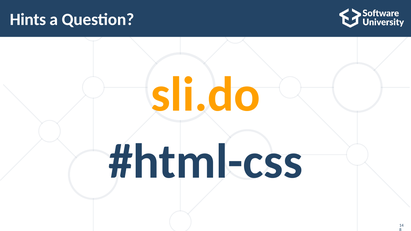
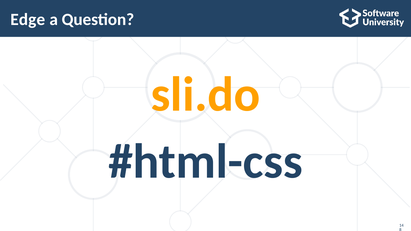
Hints: Hints -> Edge
